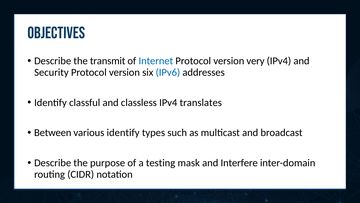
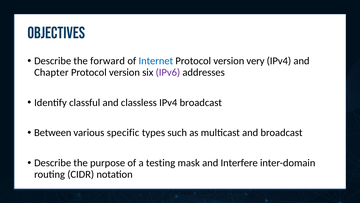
transmit: transmit -> forward
Security: Security -> Chapter
IPv6 colour: blue -> purple
IPv4 translates: translates -> broadcast
various identify: identify -> specific
